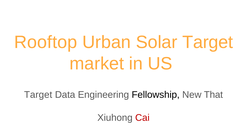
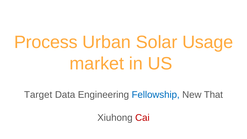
Rooftop: Rooftop -> Process
Solar Target: Target -> Usage
Fellowship colour: black -> blue
